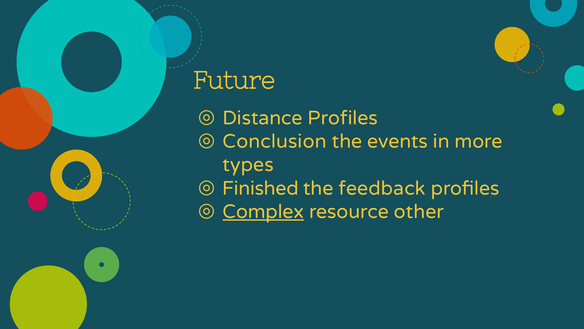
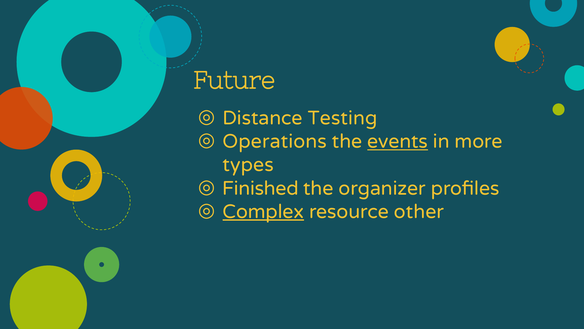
Distance Profiles: Profiles -> Testing
Conclusion: Conclusion -> Operations
events underline: none -> present
feedback: feedback -> organizer
